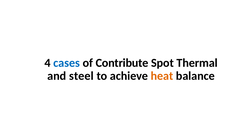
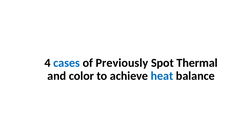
Contribute: Contribute -> Previously
steel: steel -> color
heat colour: orange -> blue
